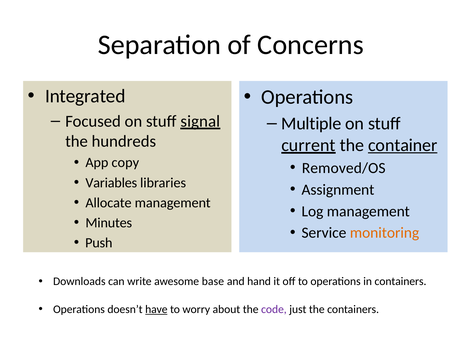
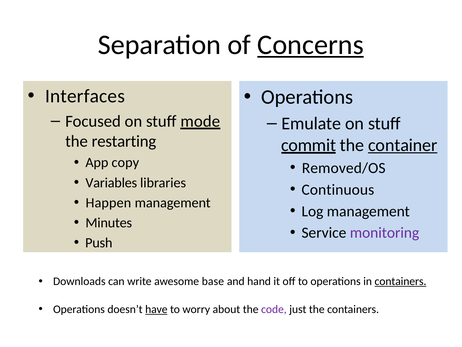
Concerns underline: none -> present
Integrated: Integrated -> Interfaces
signal: signal -> mode
Multiple: Multiple -> Emulate
hundreds: hundreds -> restarting
current: current -> commit
Assignment: Assignment -> Continuous
Allocate: Allocate -> Happen
monitoring colour: orange -> purple
containers at (400, 281) underline: none -> present
